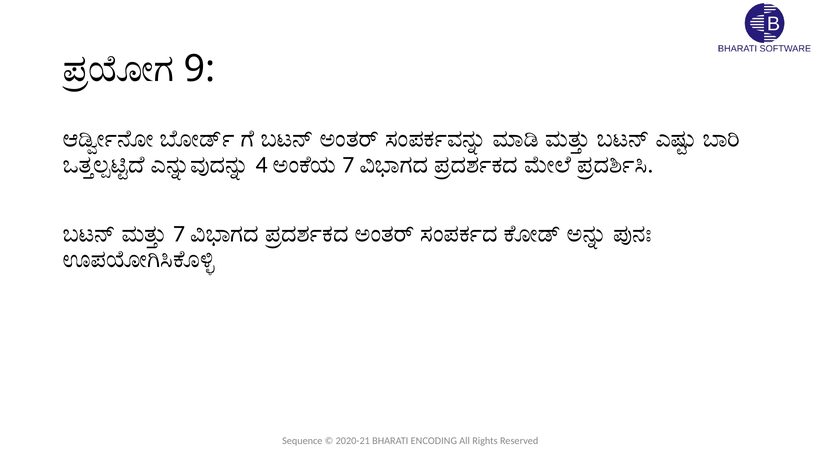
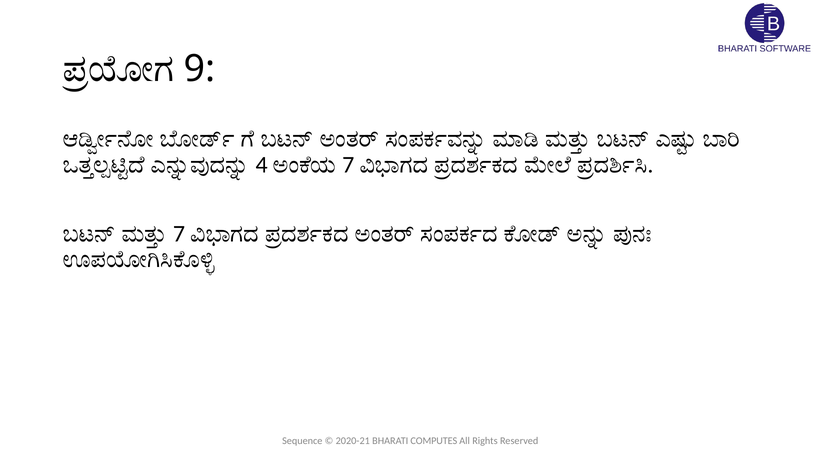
ENCODING: ENCODING -> COMPUTES
